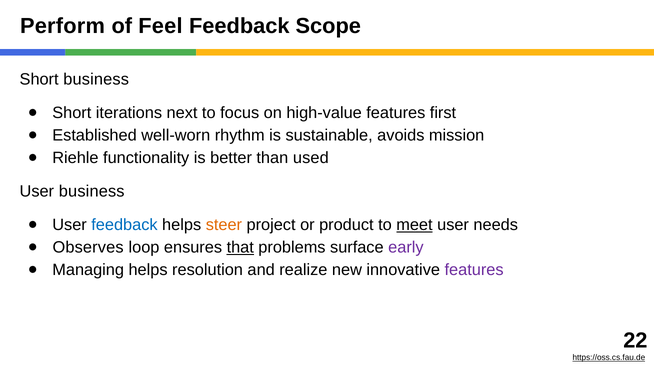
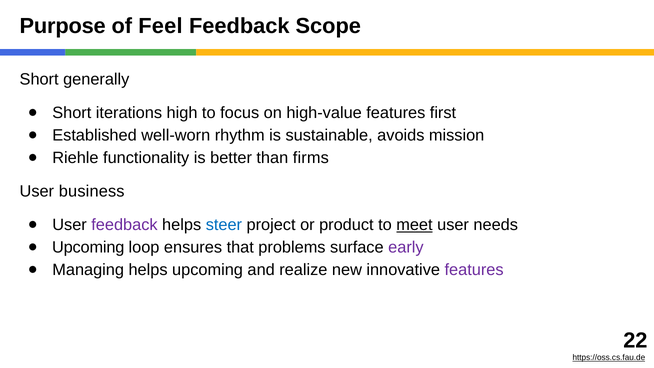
Perform: Perform -> Purpose
Short business: business -> generally
next: next -> high
used: used -> firms
feedback at (124, 225) colour: blue -> purple
steer colour: orange -> blue
Observes at (88, 247): Observes -> Upcoming
that underline: present -> none
helps resolution: resolution -> upcoming
